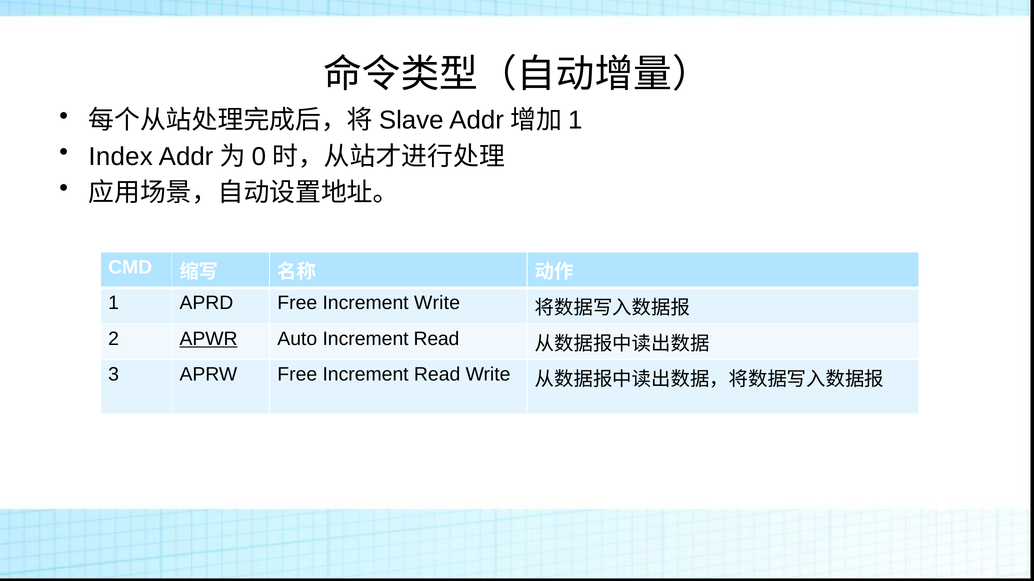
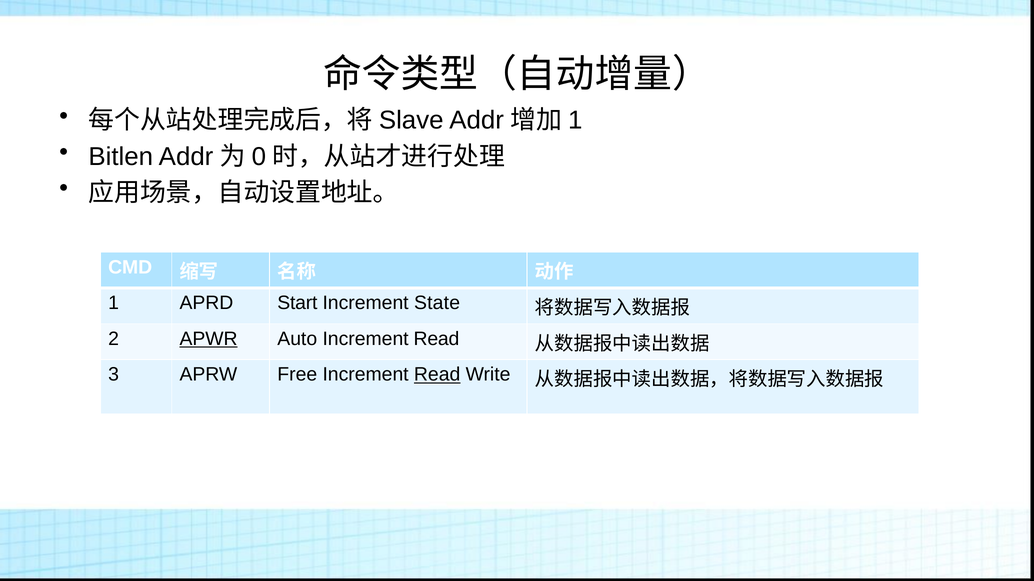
Index: Index -> Bitlen
APRD Free: Free -> Start
Increment Write: Write -> State
Read at (437, 375) underline: none -> present
